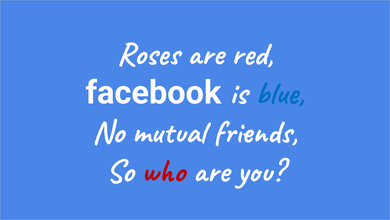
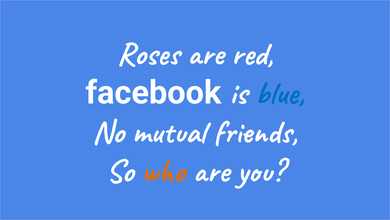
who colour: red -> orange
